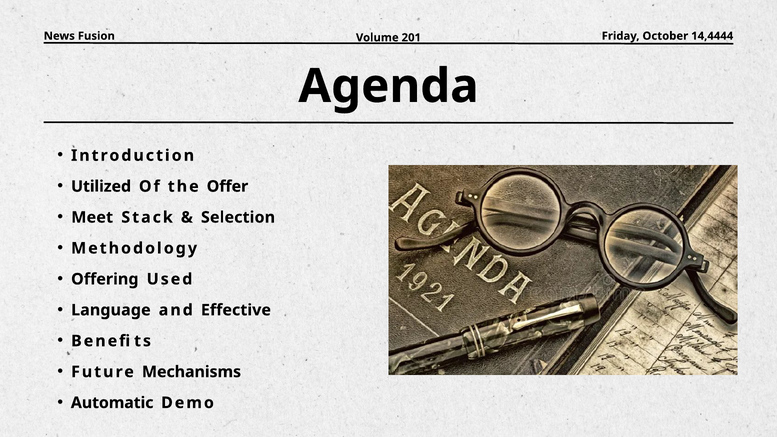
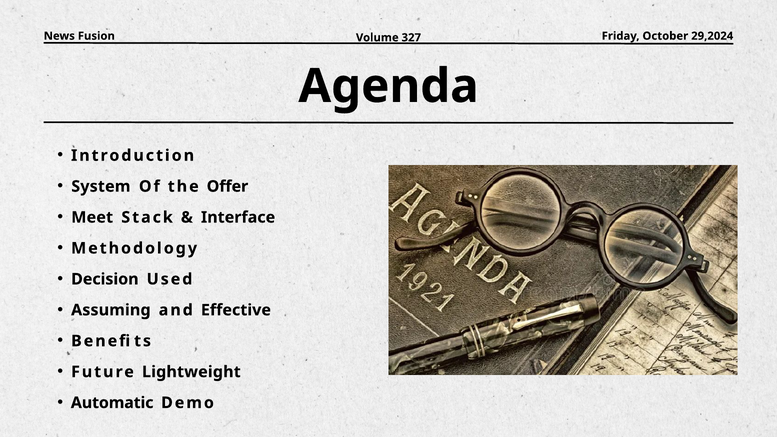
201: 201 -> 327
14,4444: 14,4444 -> 29,2024
Utilized: Utilized -> System
Selection: Selection -> Interface
Offering: Offering -> Decision
Language: Language -> Assuming
Mechanisms: Mechanisms -> Lightweight
